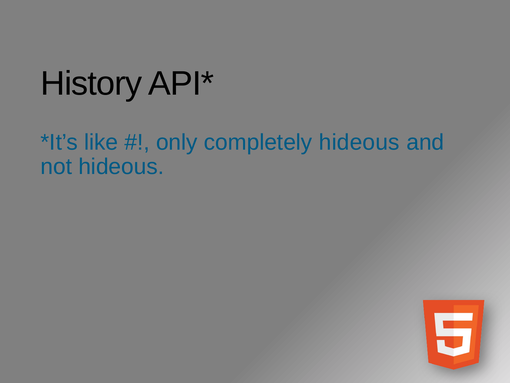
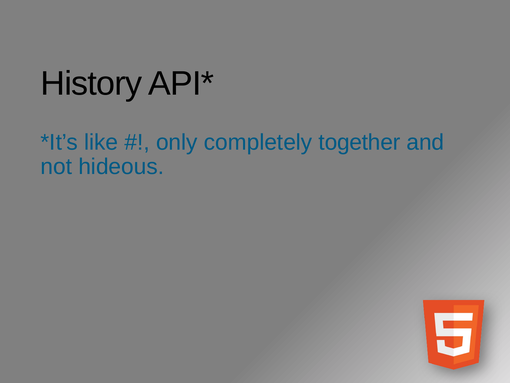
completely hideous: hideous -> together
